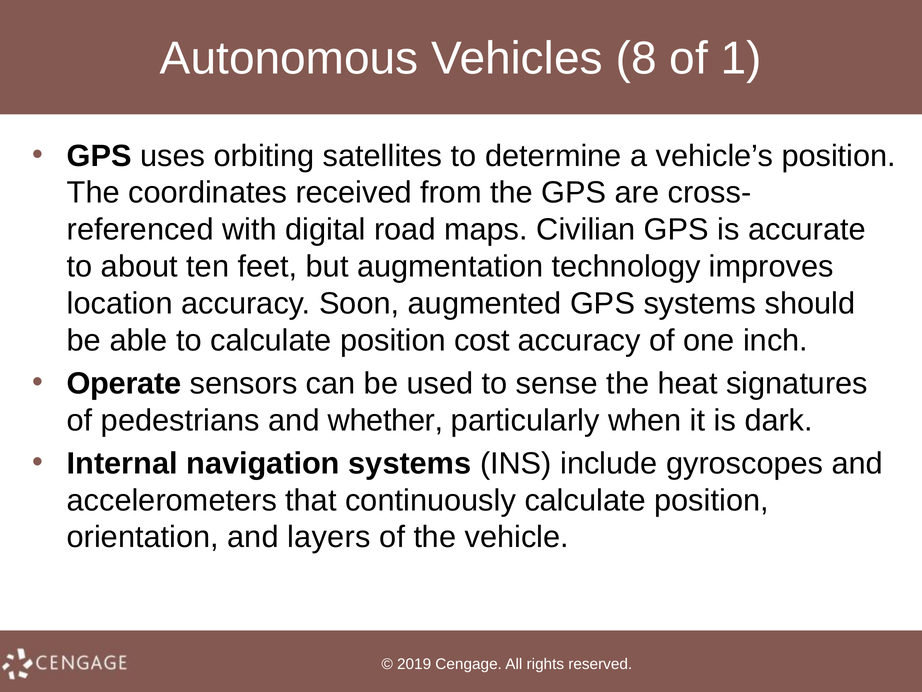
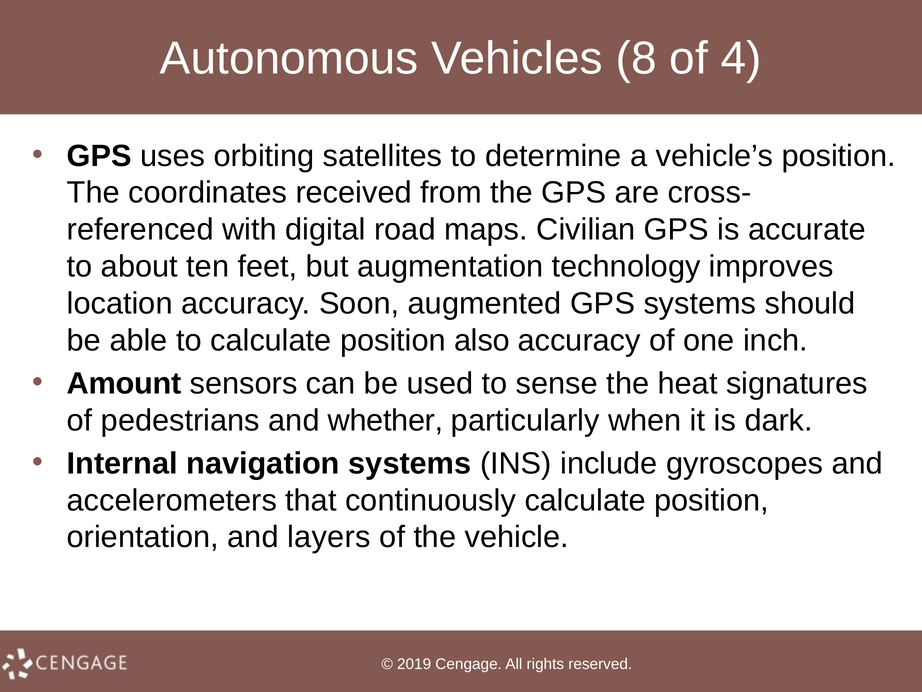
1: 1 -> 4
cost: cost -> also
Operate: Operate -> Amount
